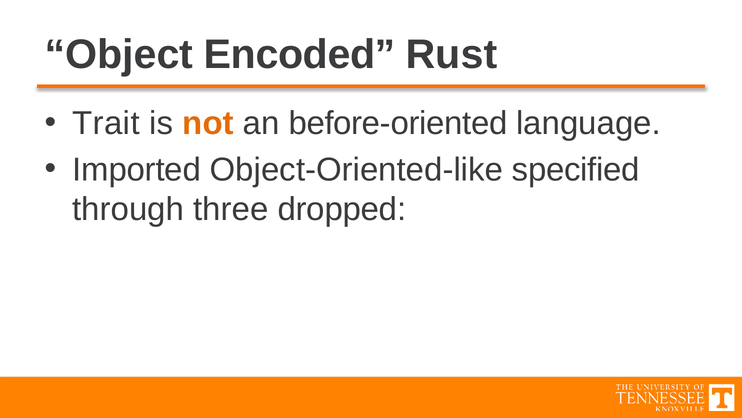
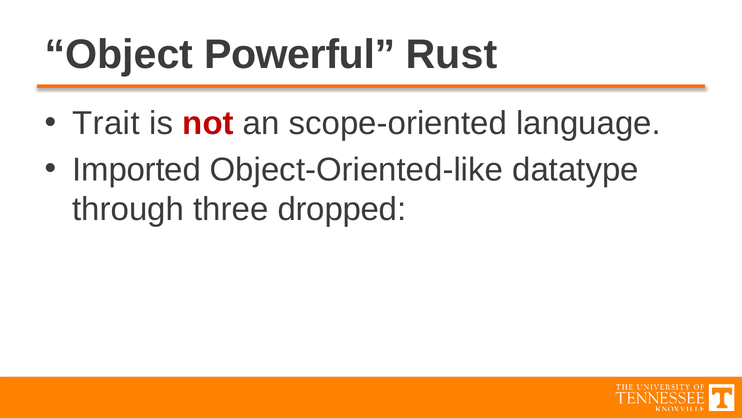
Encoded: Encoded -> Powerful
not colour: orange -> red
before-oriented: before-oriented -> scope-oriented
specified: specified -> datatype
